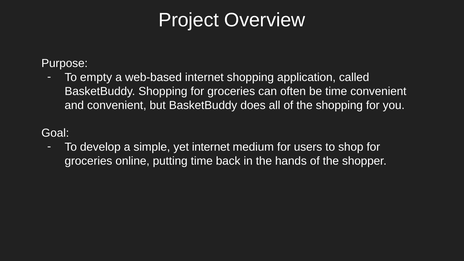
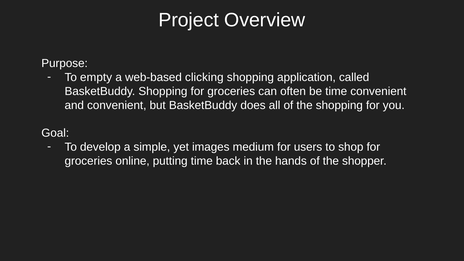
web-based internet: internet -> clicking
yet internet: internet -> images
